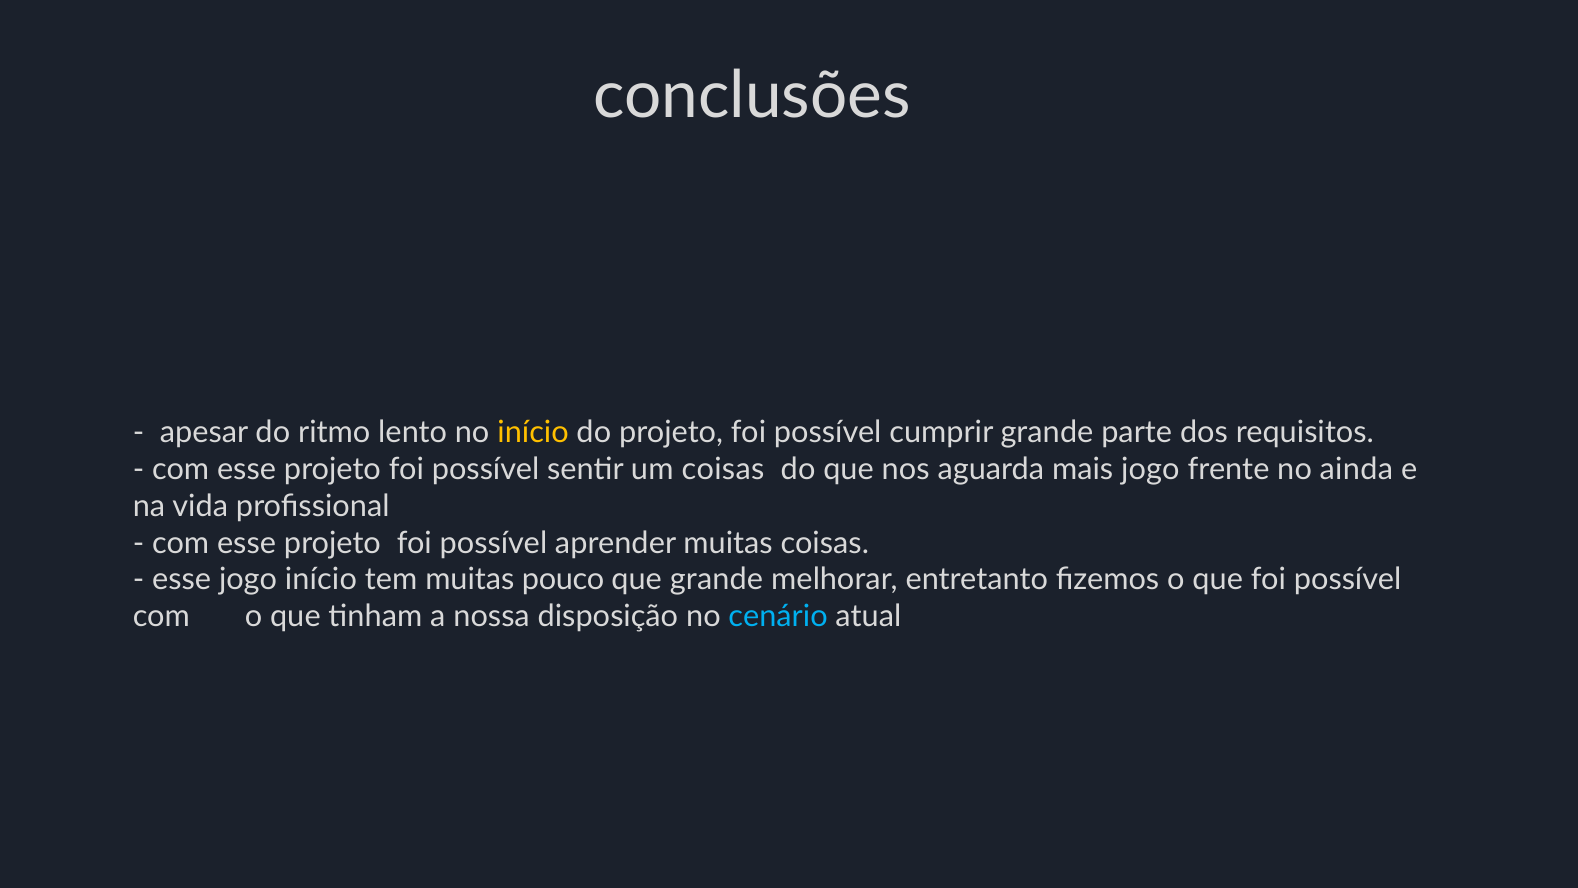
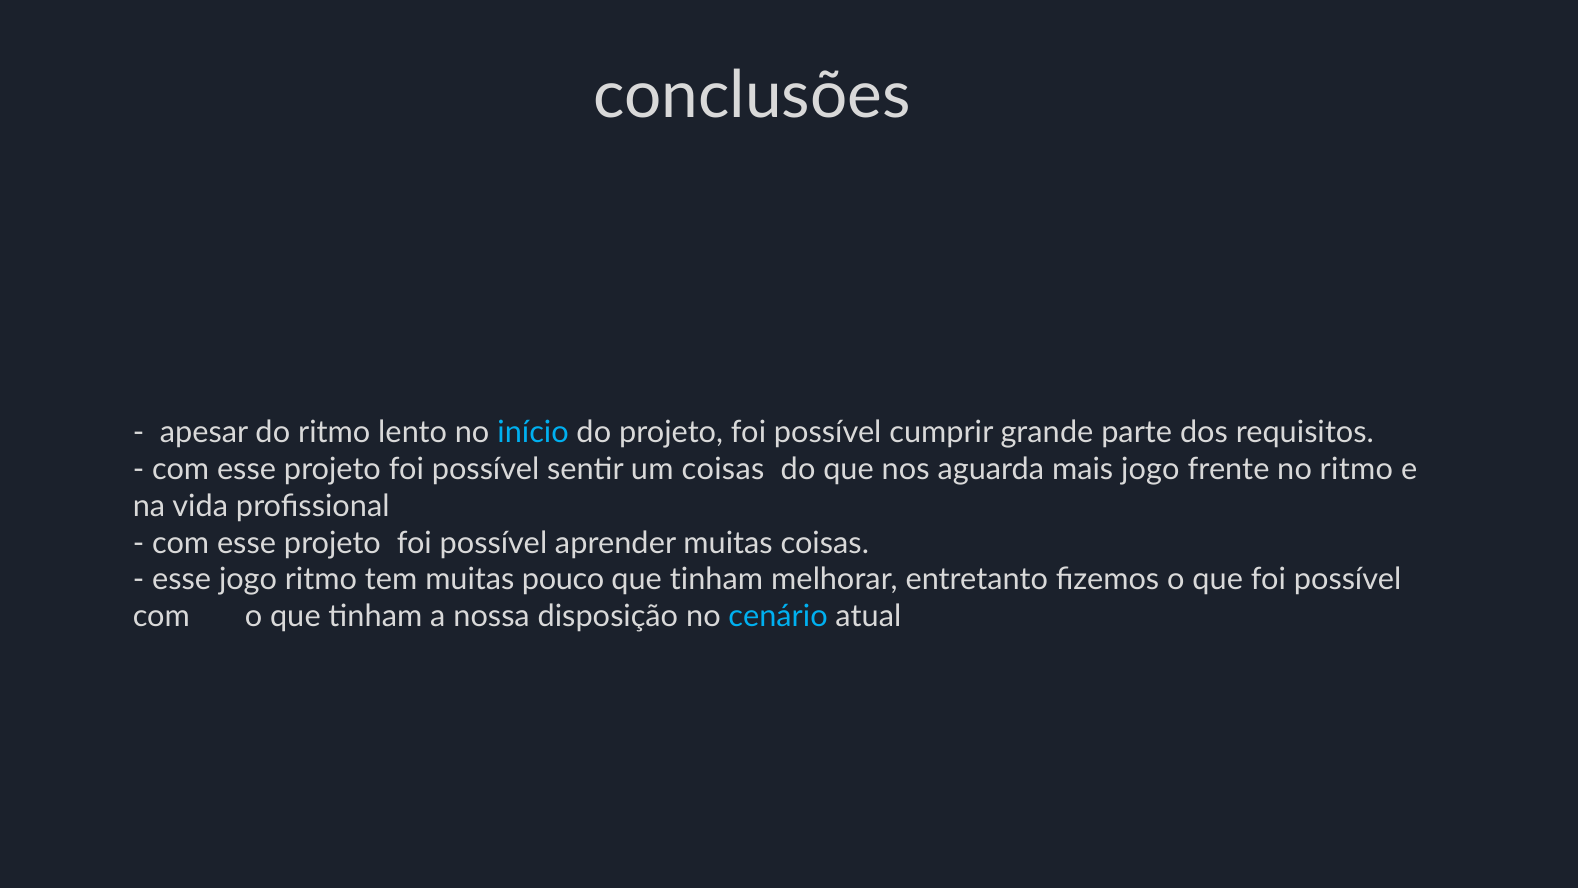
início at (533, 432) colour: yellow -> light blue
no ainda: ainda -> ritmo
jogo início: início -> ritmo
grande at (716, 580): grande -> tinham
